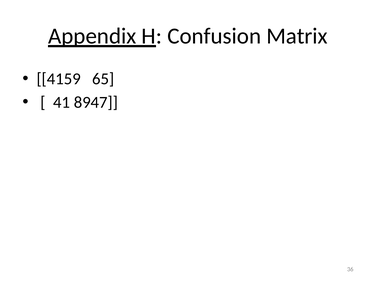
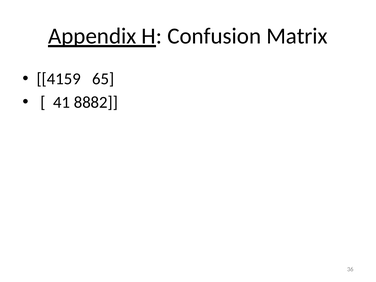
8947: 8947 -> 8882
